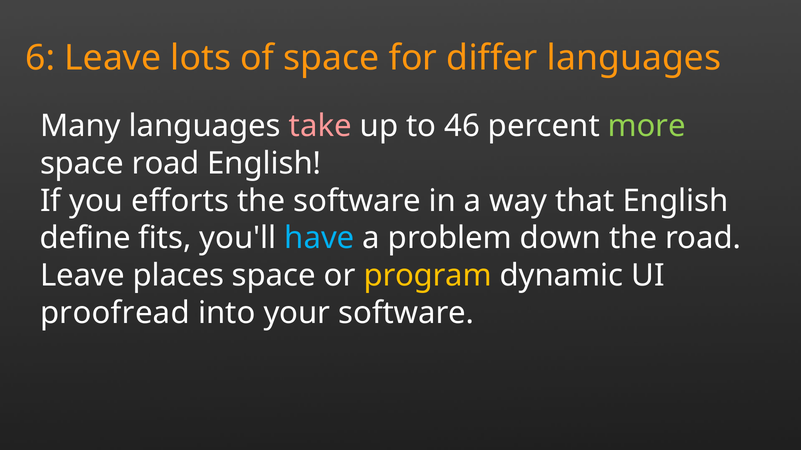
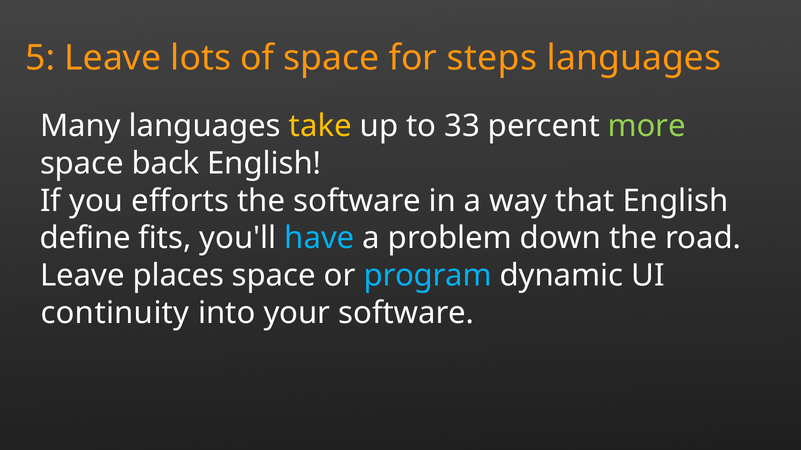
6: 6 -> 5
differ: differ -> steps
take colour: pink -> yellow
46: 46 -> 33
space road: road -> back
program colour: yellow -> light blue
proofread: proofread -> continuity
